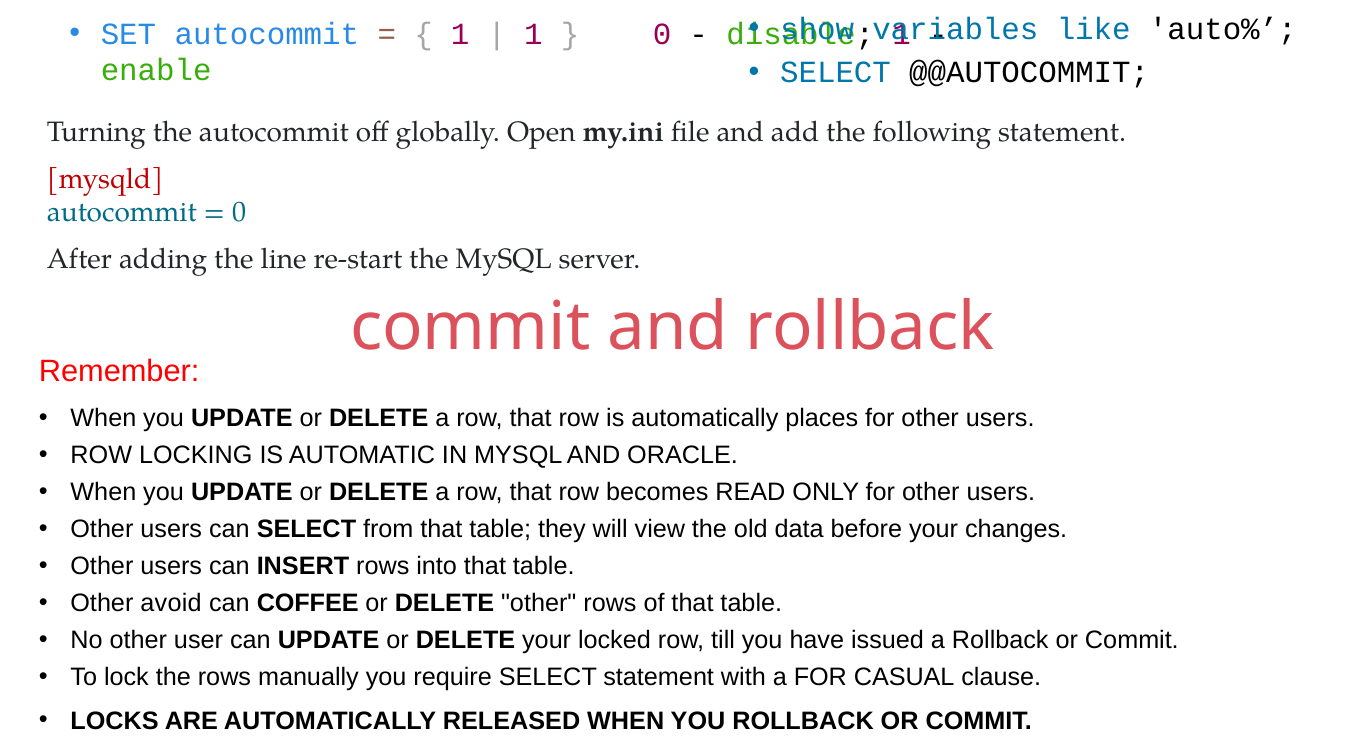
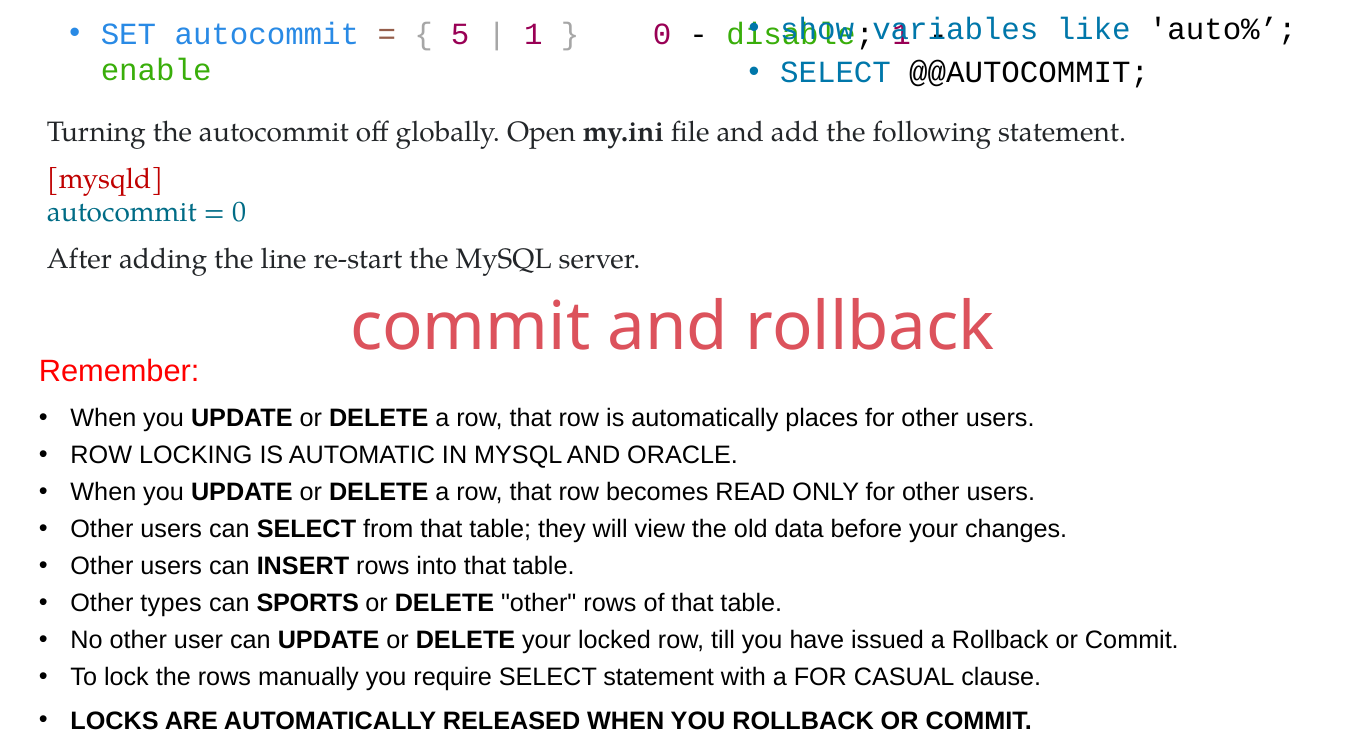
1 at (460, 34): 1 -> 5
avoid: avoid -> types
COFFEE: COFFEE -> SPORTS
